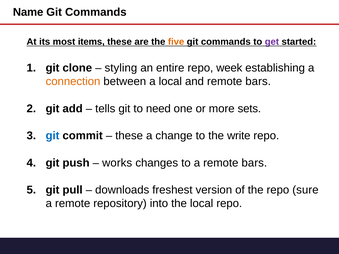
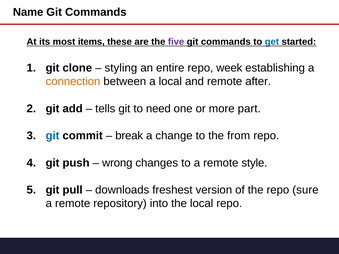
five colour: orange -> purple
get colour: purple -> blue
and remote bars: bars -> after
sets: sets -> part
these at (129, 136): these -> break
write: write -> from
works: works -> wrong
a remote bars: bars -> style
